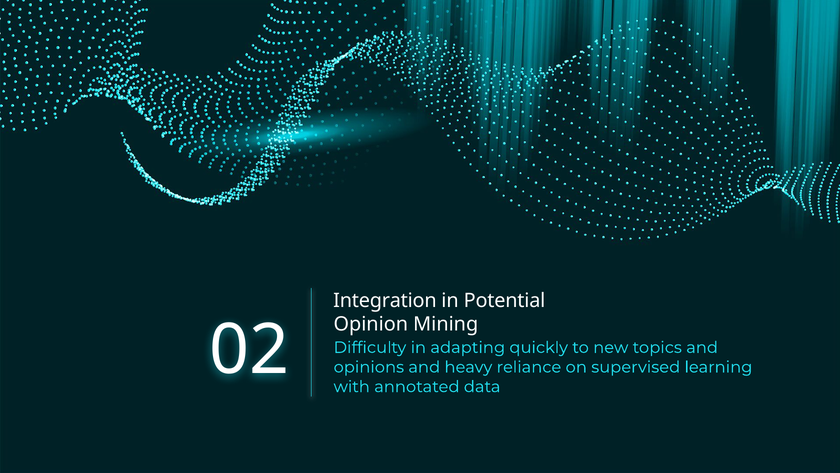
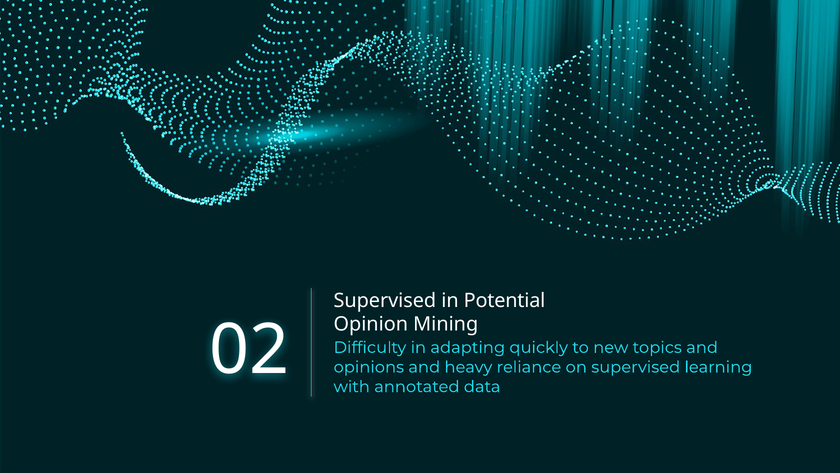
Integration at (385, 300): Integration -> Supervised
